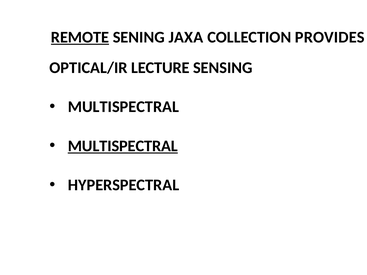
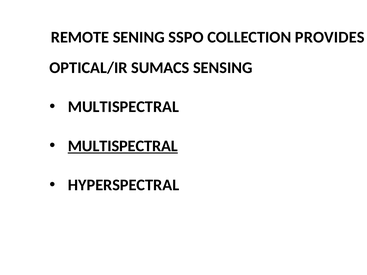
REMOTE underline: present -> none
JAXA: JAXA -> SSPO
LECTURE: LECTURE -> SUMACS
